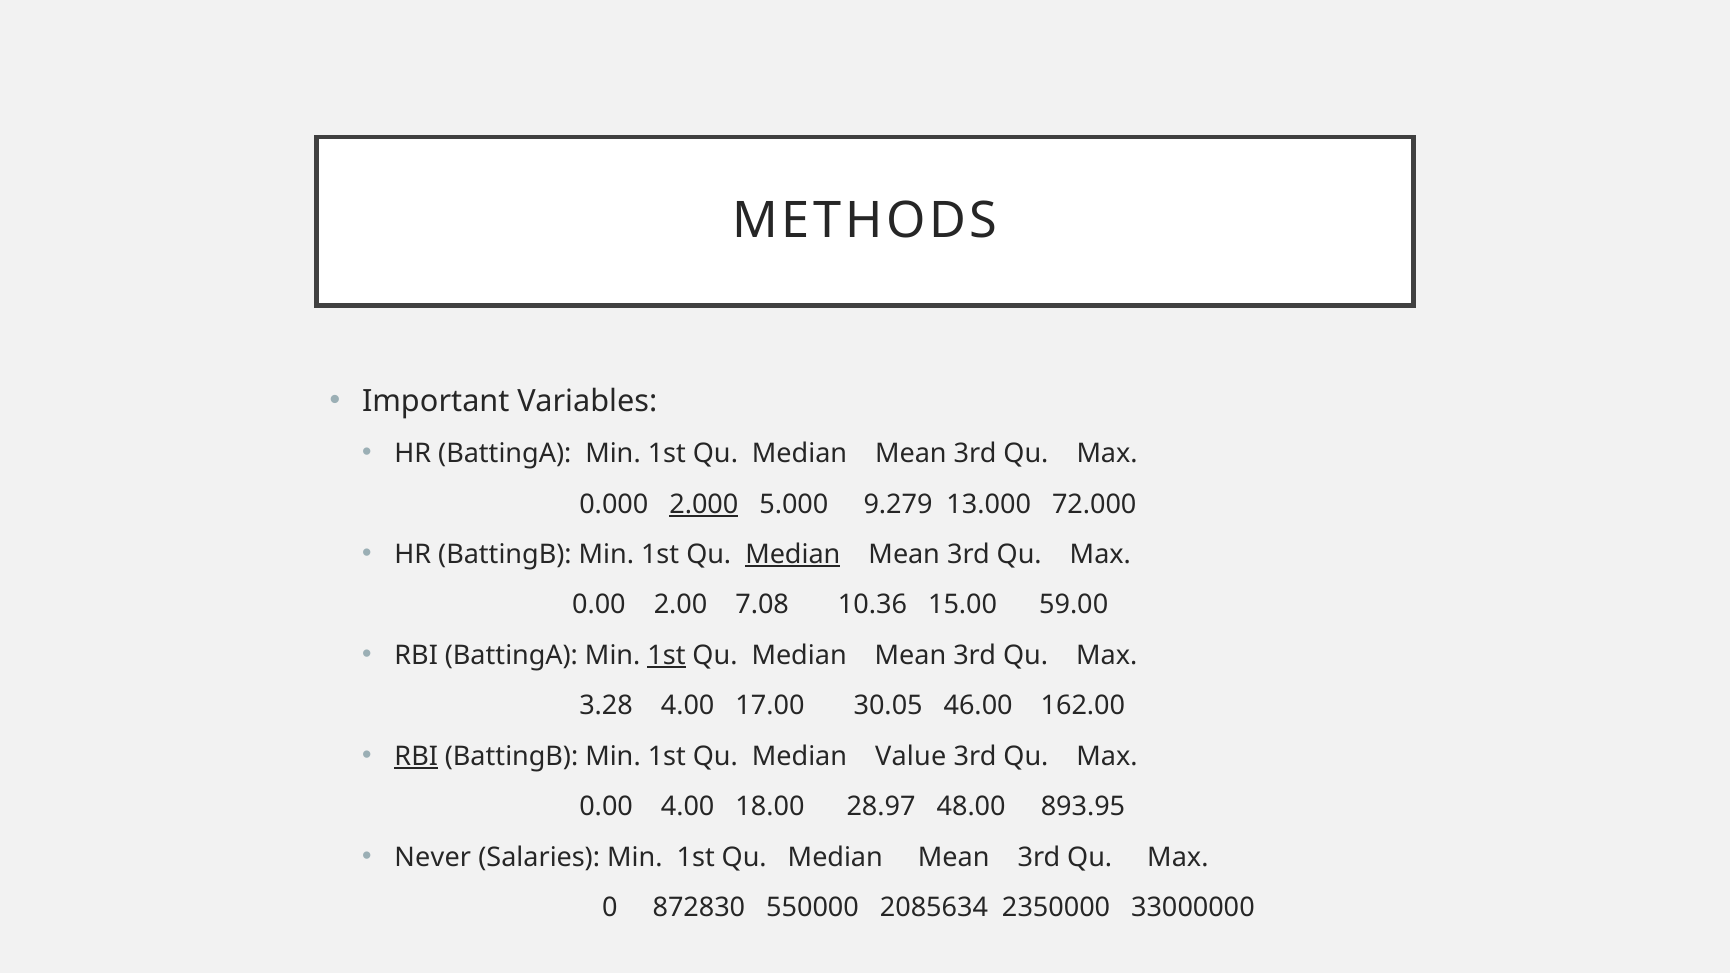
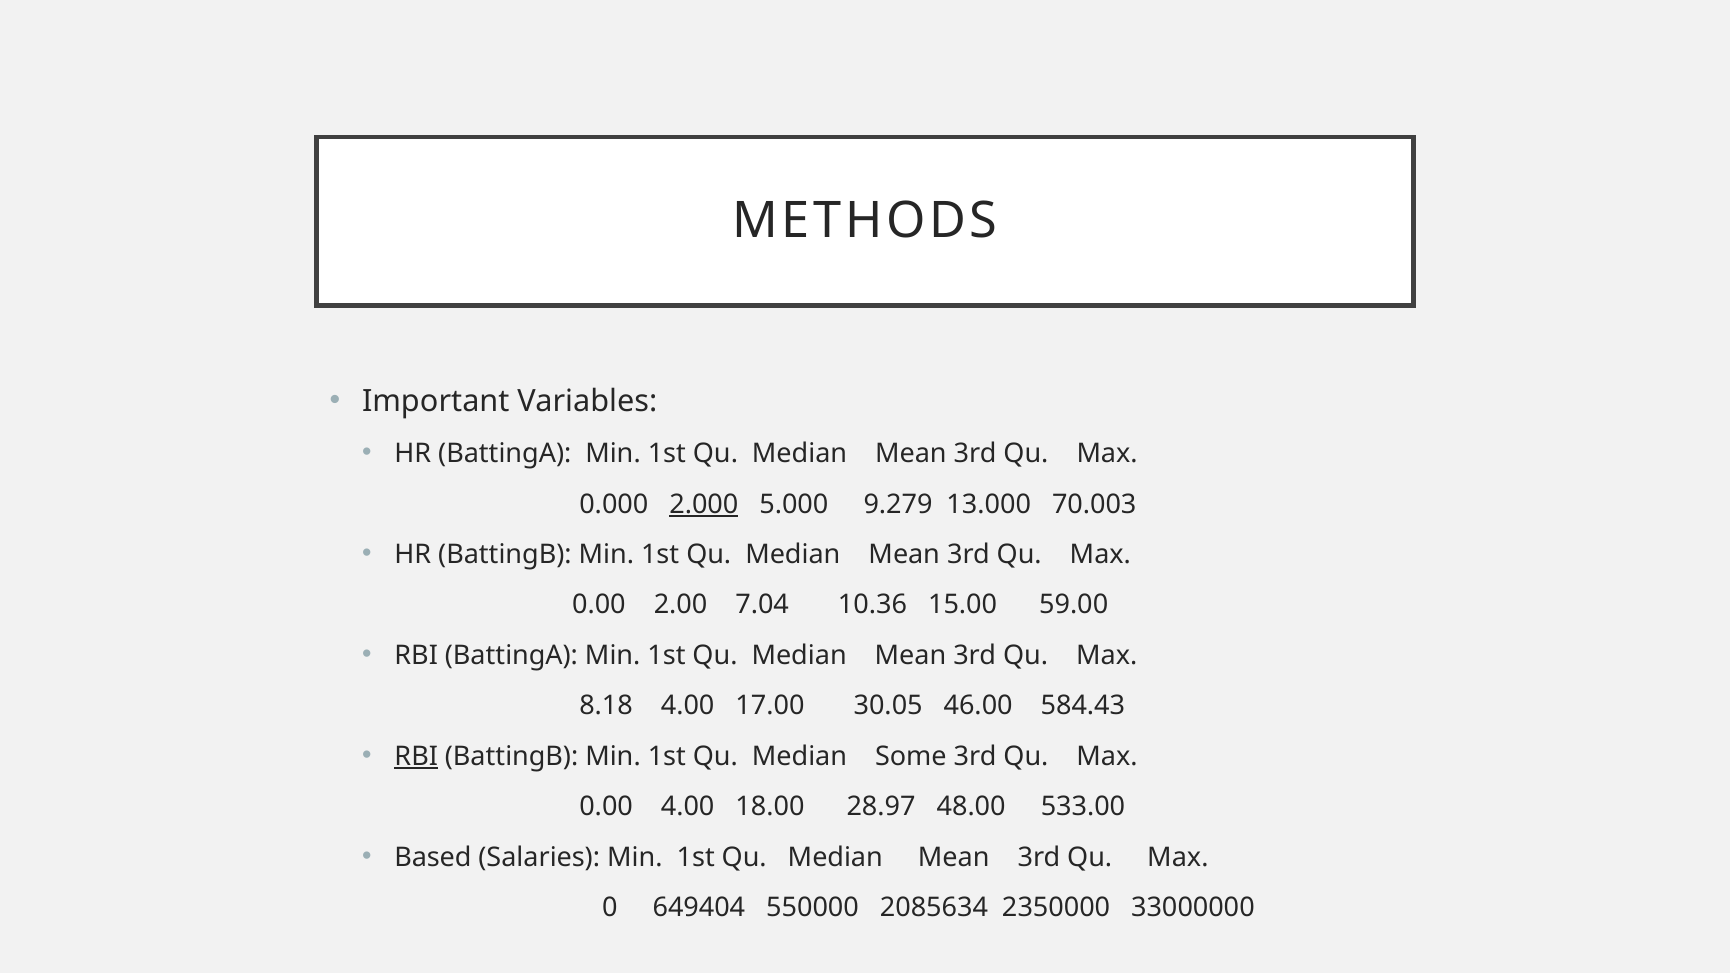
72.000: 72.000 -> 70.003
Median at (793, 555) underline: present -> none
7.08: 7.08 -> 7.04
1st at (666, 656) underline: present -> none
3.28: 3.28 -> 8.18
162.00: 162.00 -> 584.43
Value: Value -> Some
893.95: 893.95 -> 533.00
Never: Never -> Based
872830: 872830 -> 649404
